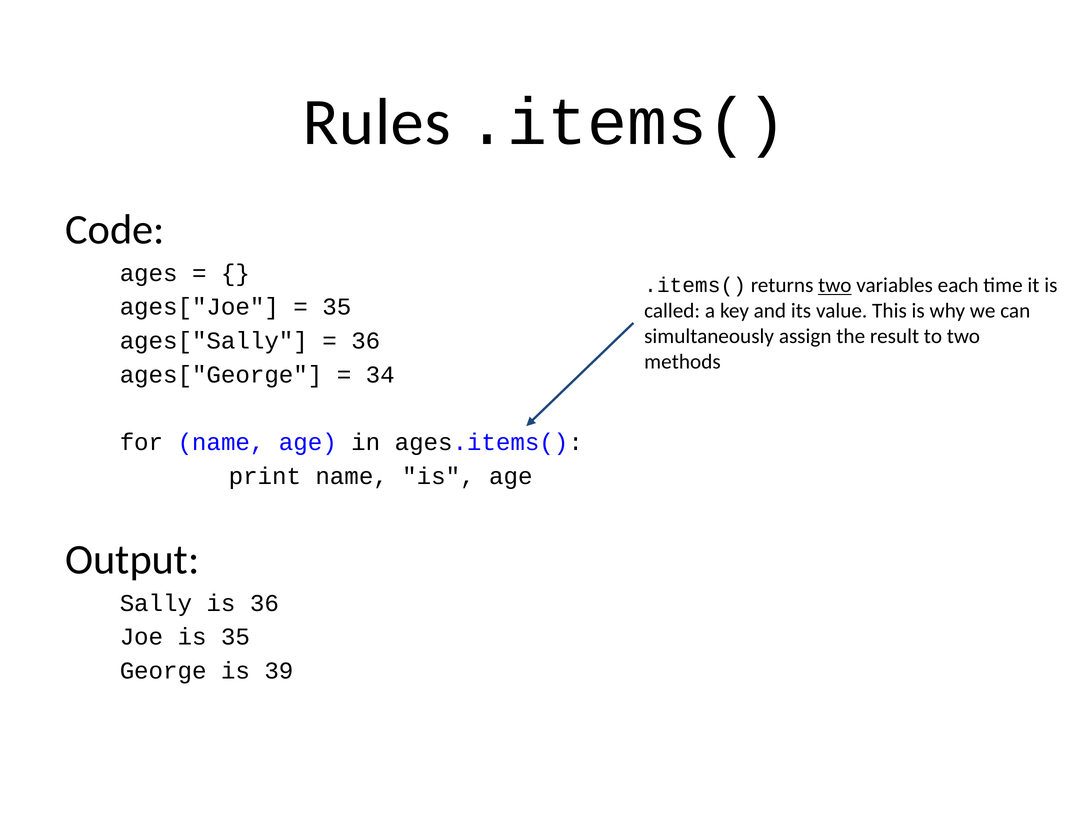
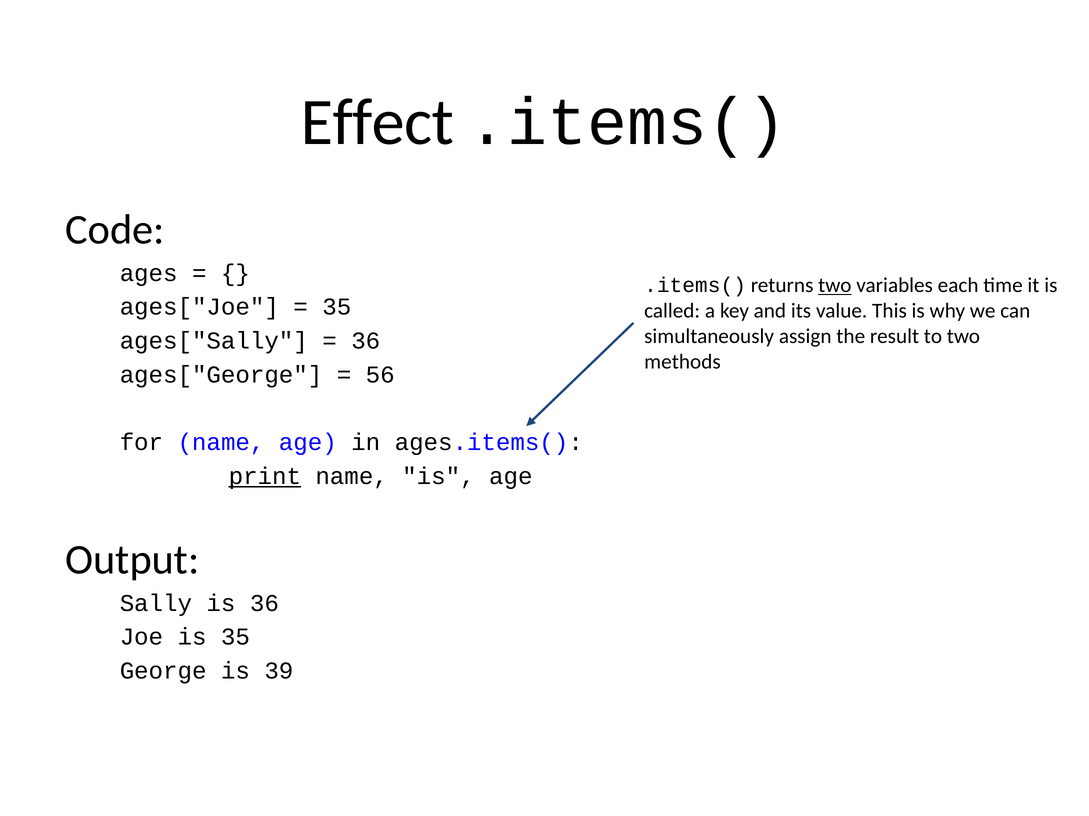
Rules: Rules -> Effect
34: 34 -> 56
print underline: none -> present
